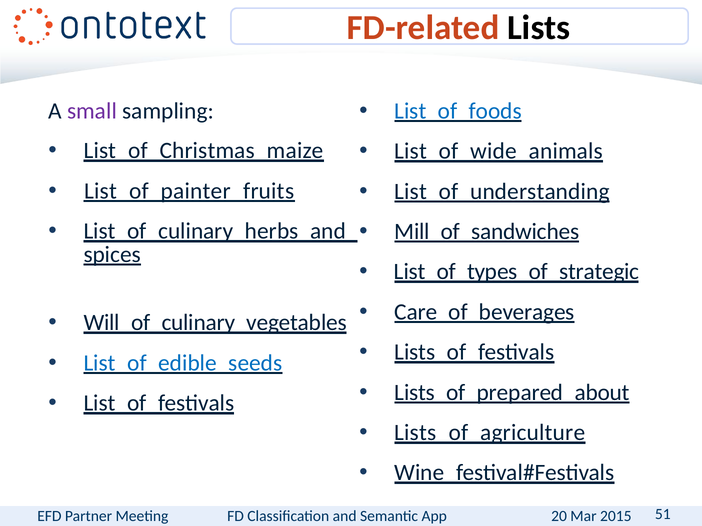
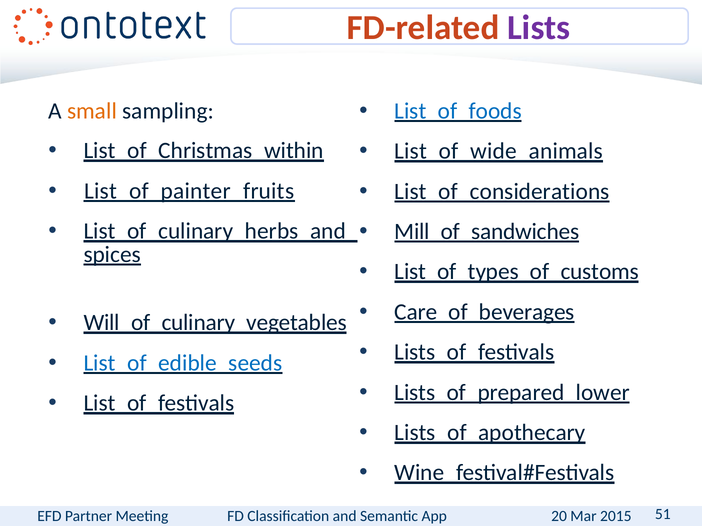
Lists colour: black -> purple
small colour: purple -> orange
List_of_Christmas_maize: List_of_Christmas_maize -> List_of_Christmas_within
List_of_understanding: List_of_understanding -> List_of_considerations
List_of_types_of_strategic: List_of_types_of_strategic -> List_of_types_of_customs
Lists_of_prepared_about: Lists_of_prepared_about -> Lists_of_prepared_lower
Lists_of_agriculture: Lists_of_agriculture -> Lists_of_apothecary
